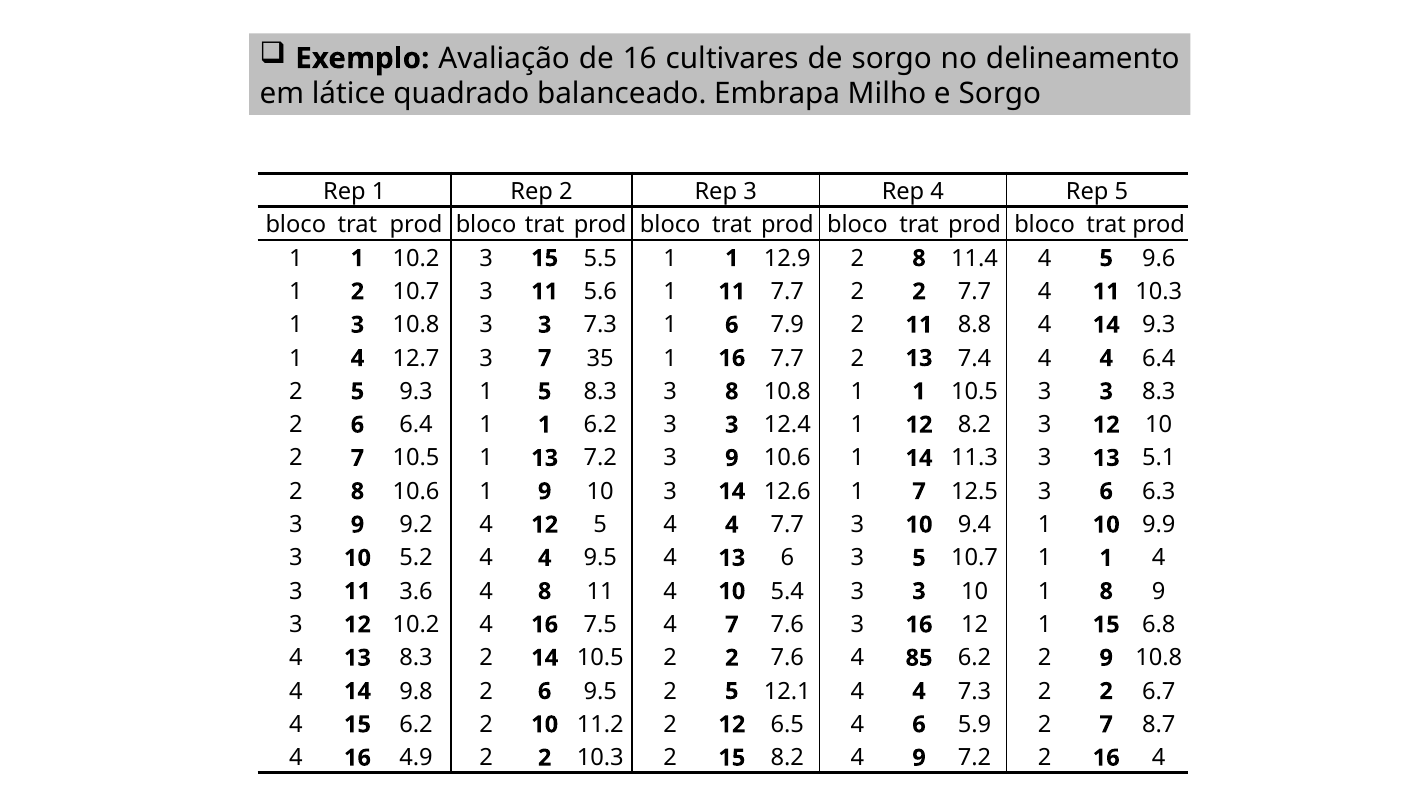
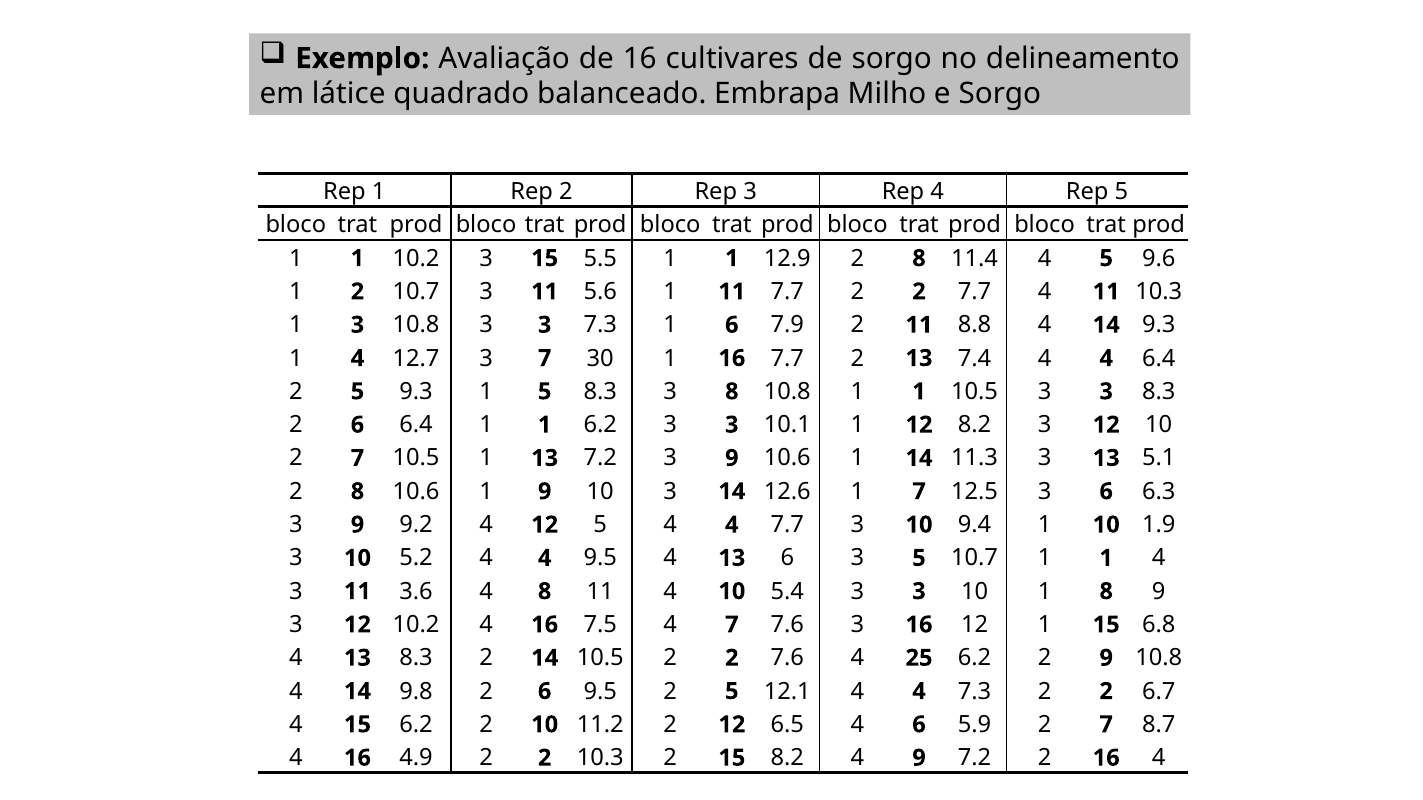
35: 35 -> 30
12.4: 12.4 -> 10.1
9.9: 9.9 -> 1.9
85: 85 -> 25
